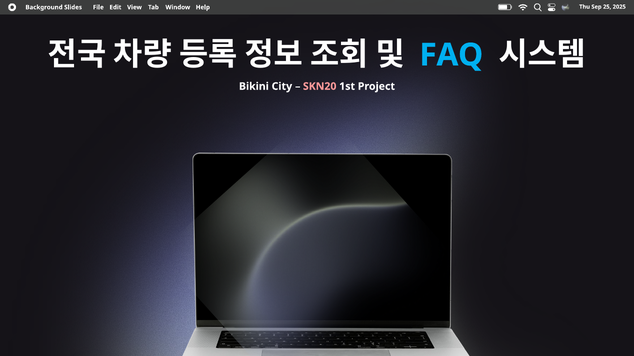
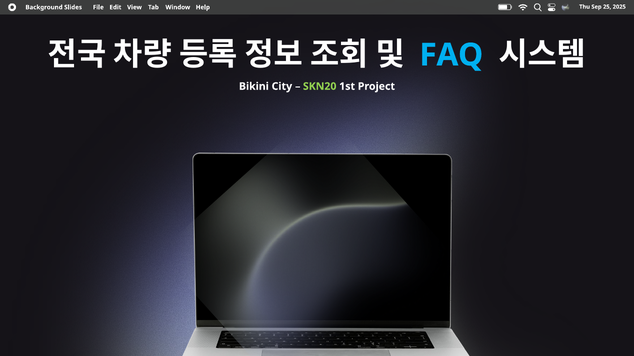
SKN20 colour: pink -> light green
